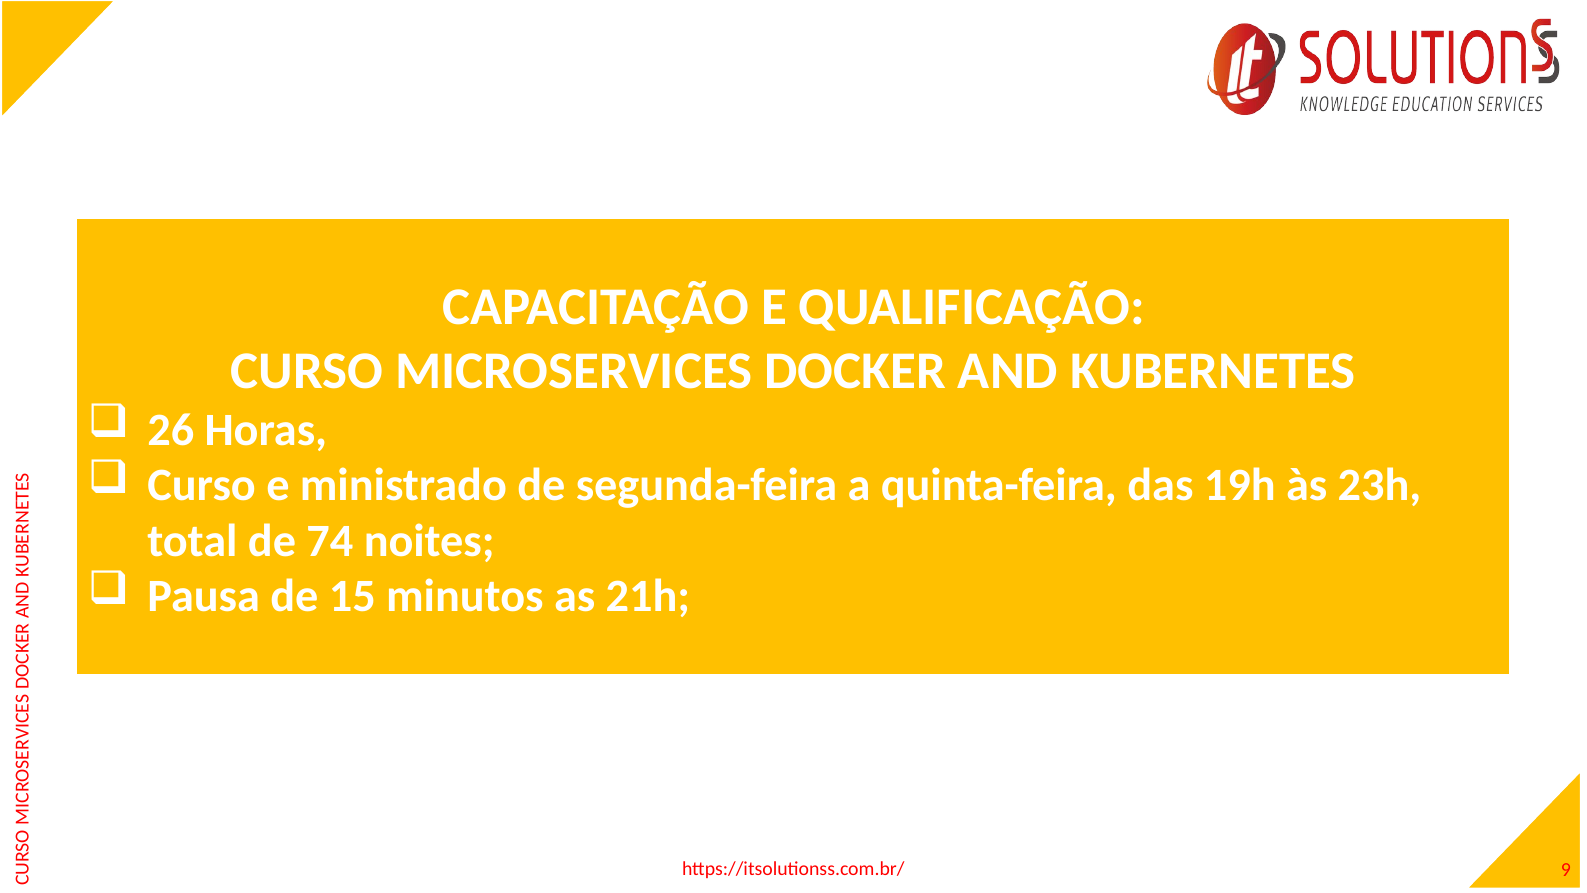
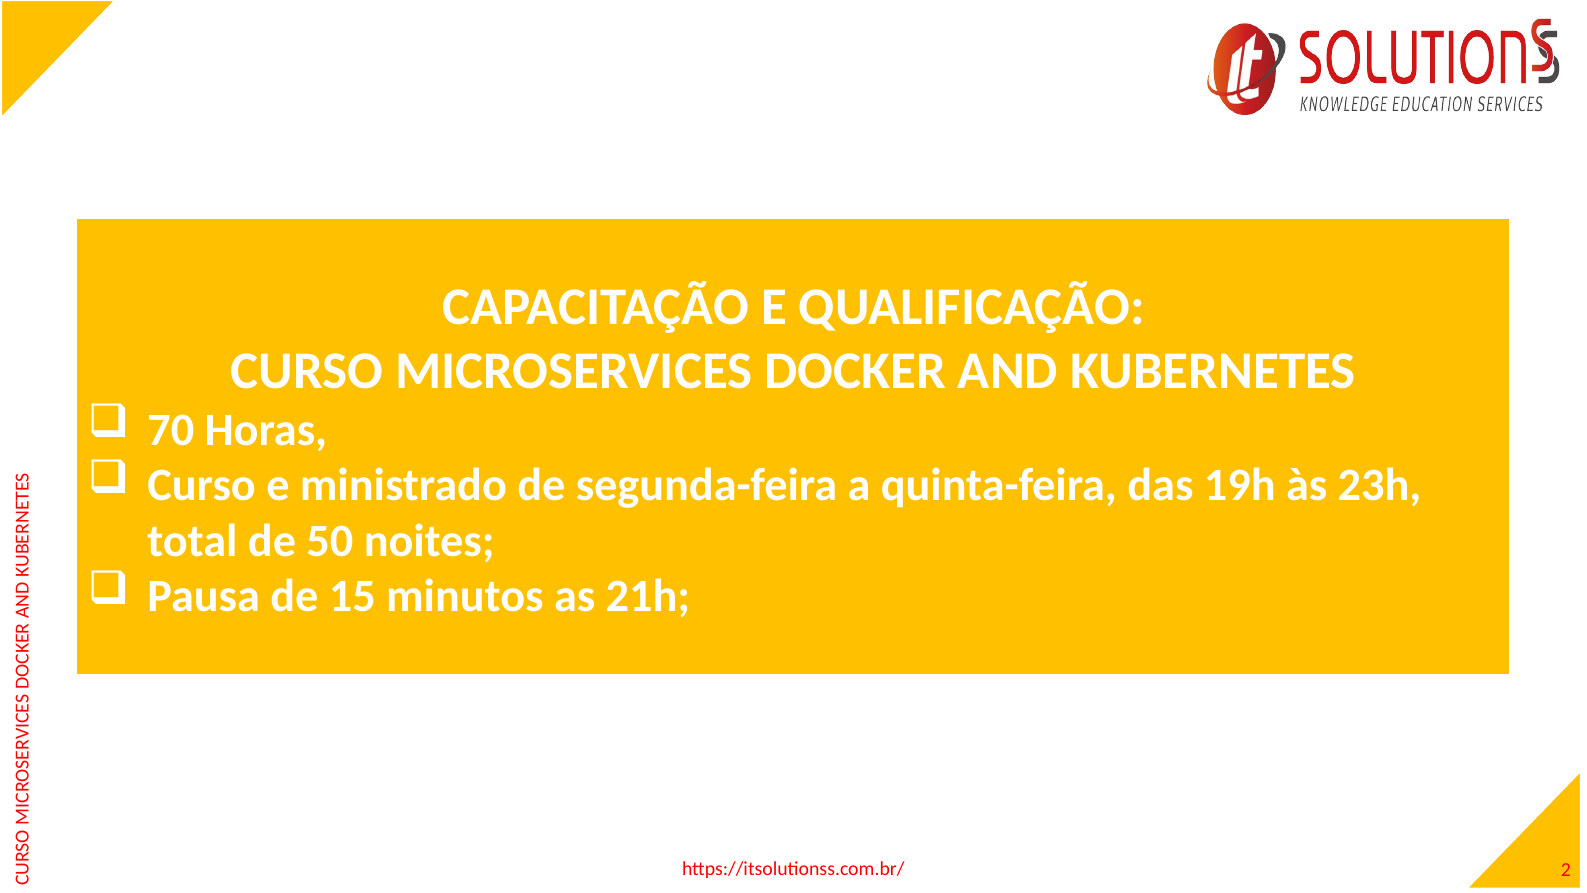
26: 26 -> 70
74: 74 -> 50
9: 9 -> 2
